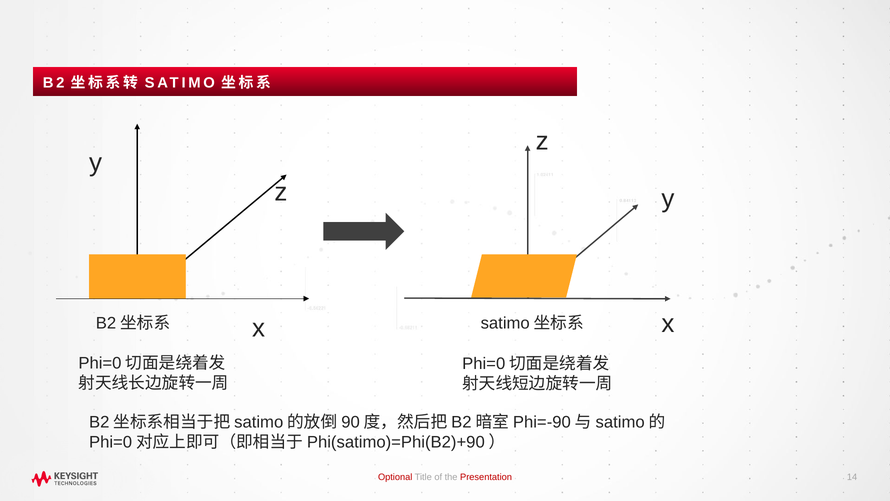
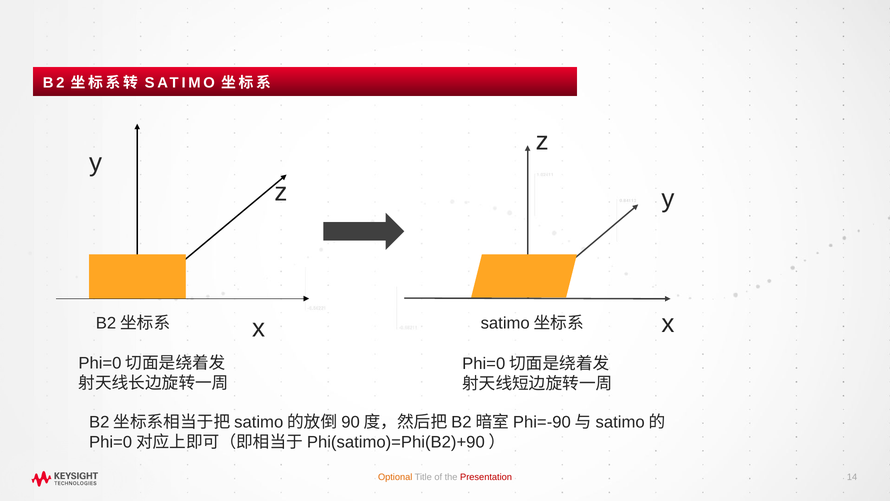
Optional colour: red -> orange
